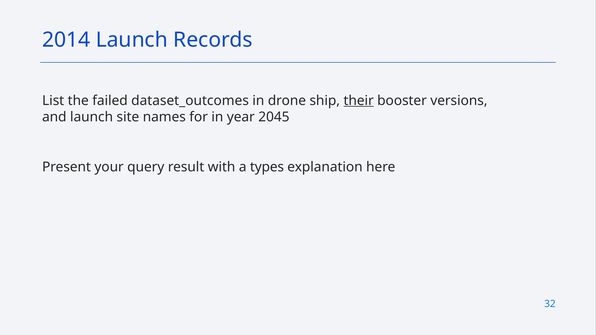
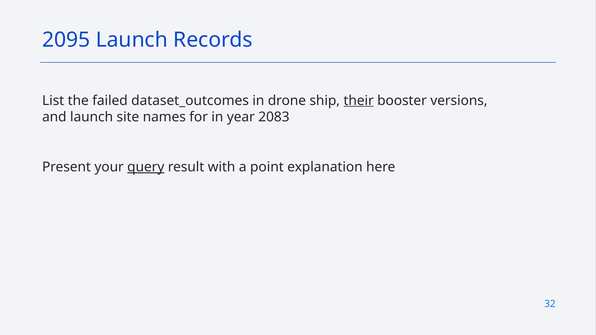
2014: 2014 -> 2095
2045: 2045 -> 2083
query underline: none -> present
types: types -> point
